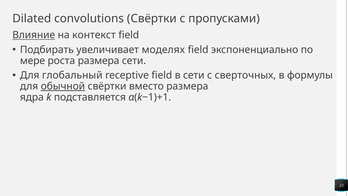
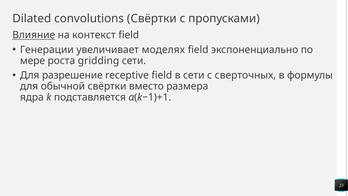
Подбирать: Подбирать -> Генерации
роста размера: размера -> gridding
глобальный: глобальный -> разрешение
обычной underline: present -> none
